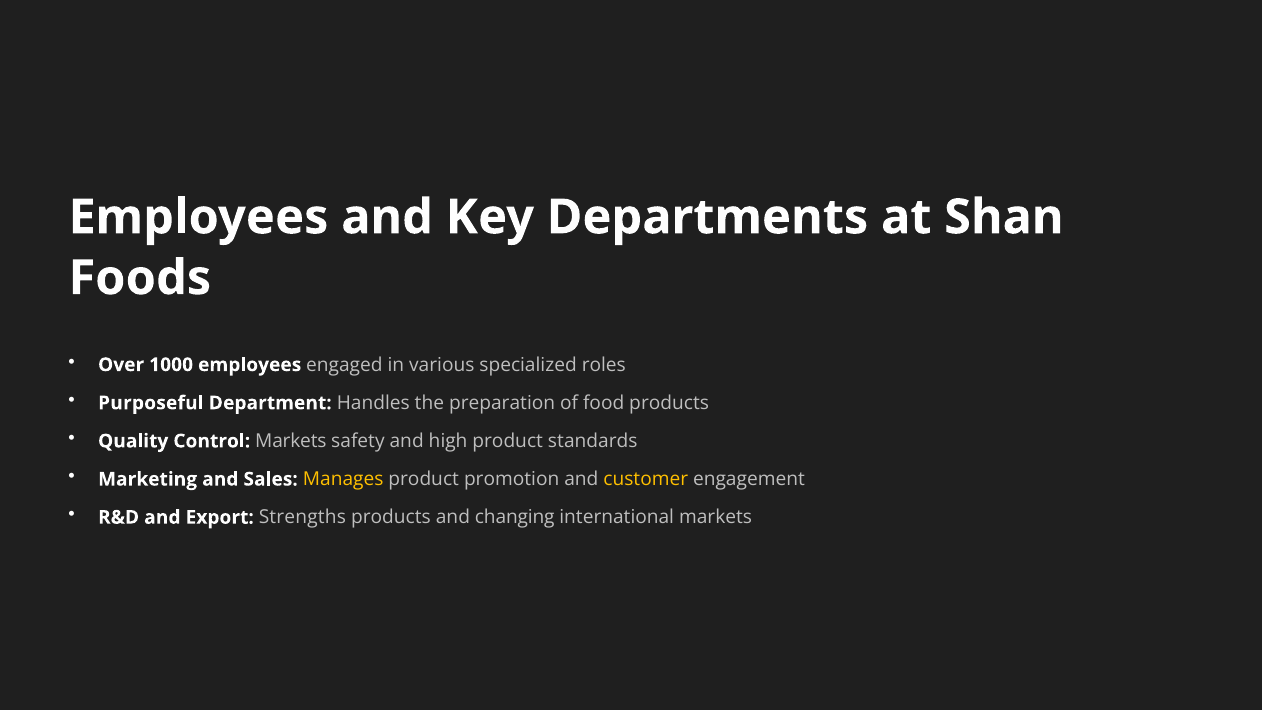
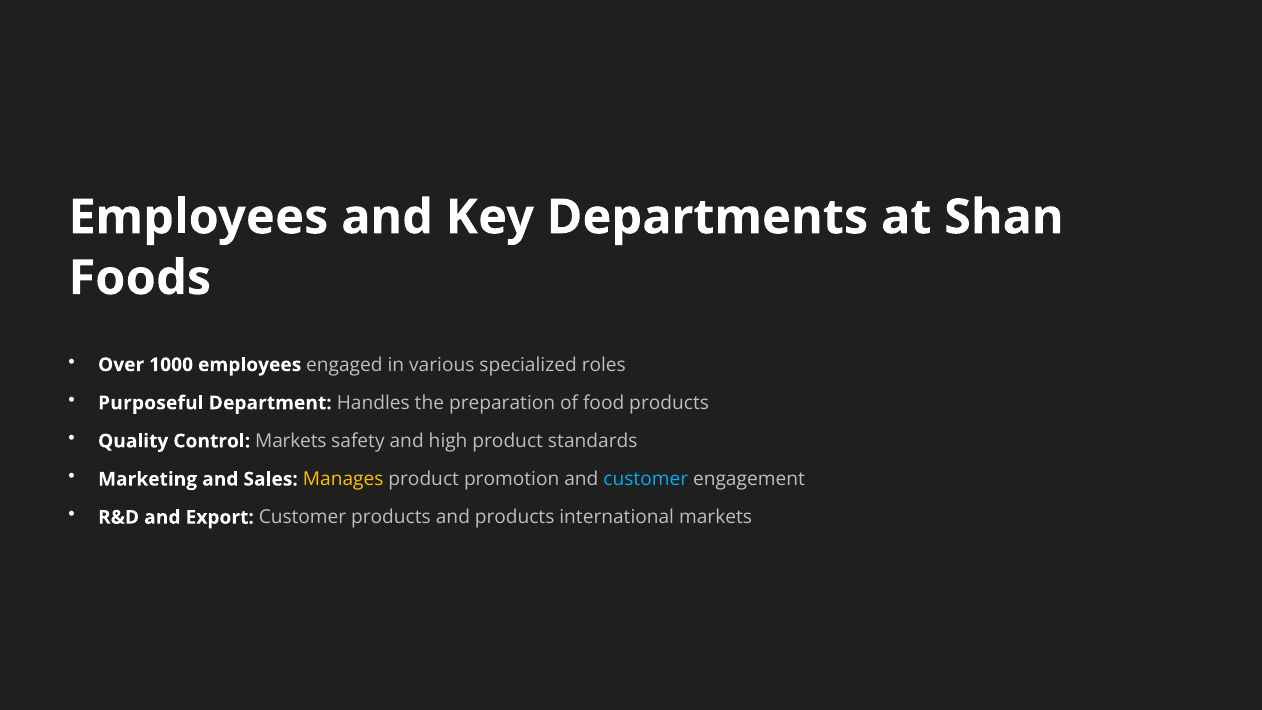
customer at (646, 479) colour: yellow -> light blue
Export Strengths: Strengths -> Customer
and changing: changing -> products
